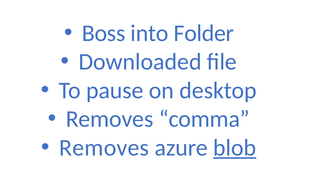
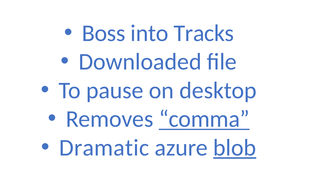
Folder: Folder -> Tracks
comma underline: none -> present
Removes at (104, 148): Removes -> Dramatic
